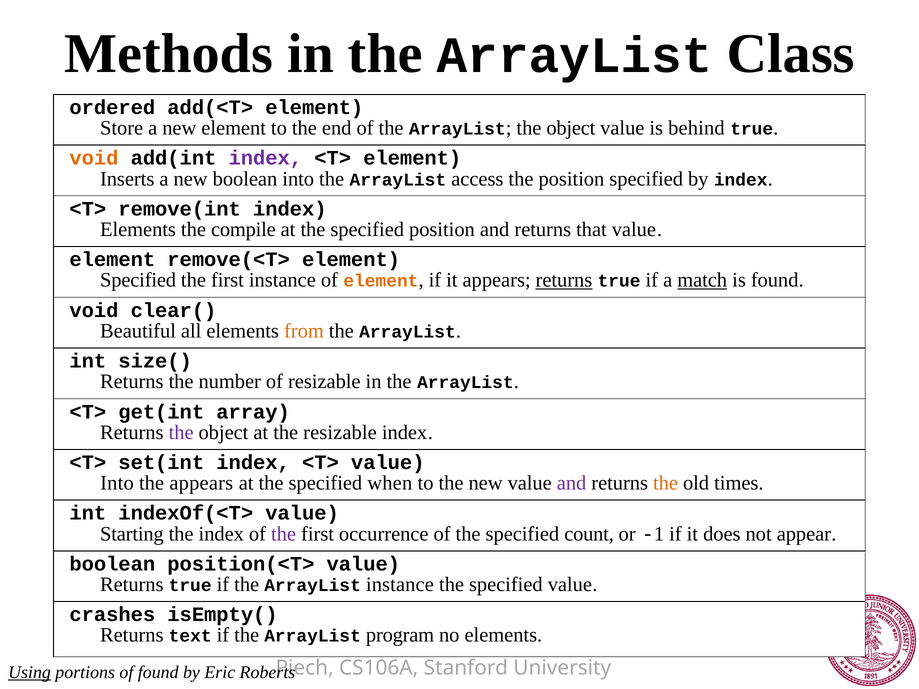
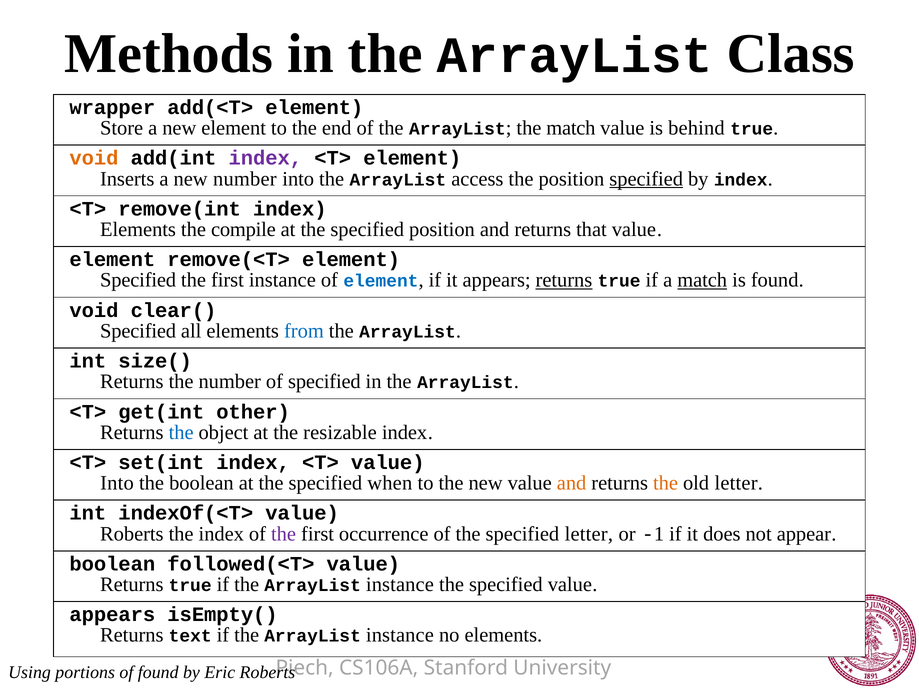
ordered: ordered -> wrapper
object at (571, 128): object -> match
new boolean: boolean -> number
specified at (646, 179) underline: none -> present
element at (381, 281) colour: orange -> blue
Beautiful at (138, 331): Beautiful -> Specified
from colour: orange -> blue
of resizable: resizable -> specified
array: array -> other
the at (181, 432) colour: purple -> blue
the appears: appears -> boolean
and at (572, 483) colour: purple -> orange
old times: times -> letter
Starting at (132, 534): Starting -> Roberts
specified count: count -> letter
position(<T>: position(<T> -> followed(<T>
crashes at (112, 615): crashes -> appears
program at (400, 635): program -> instance
Using underline: present -> none
